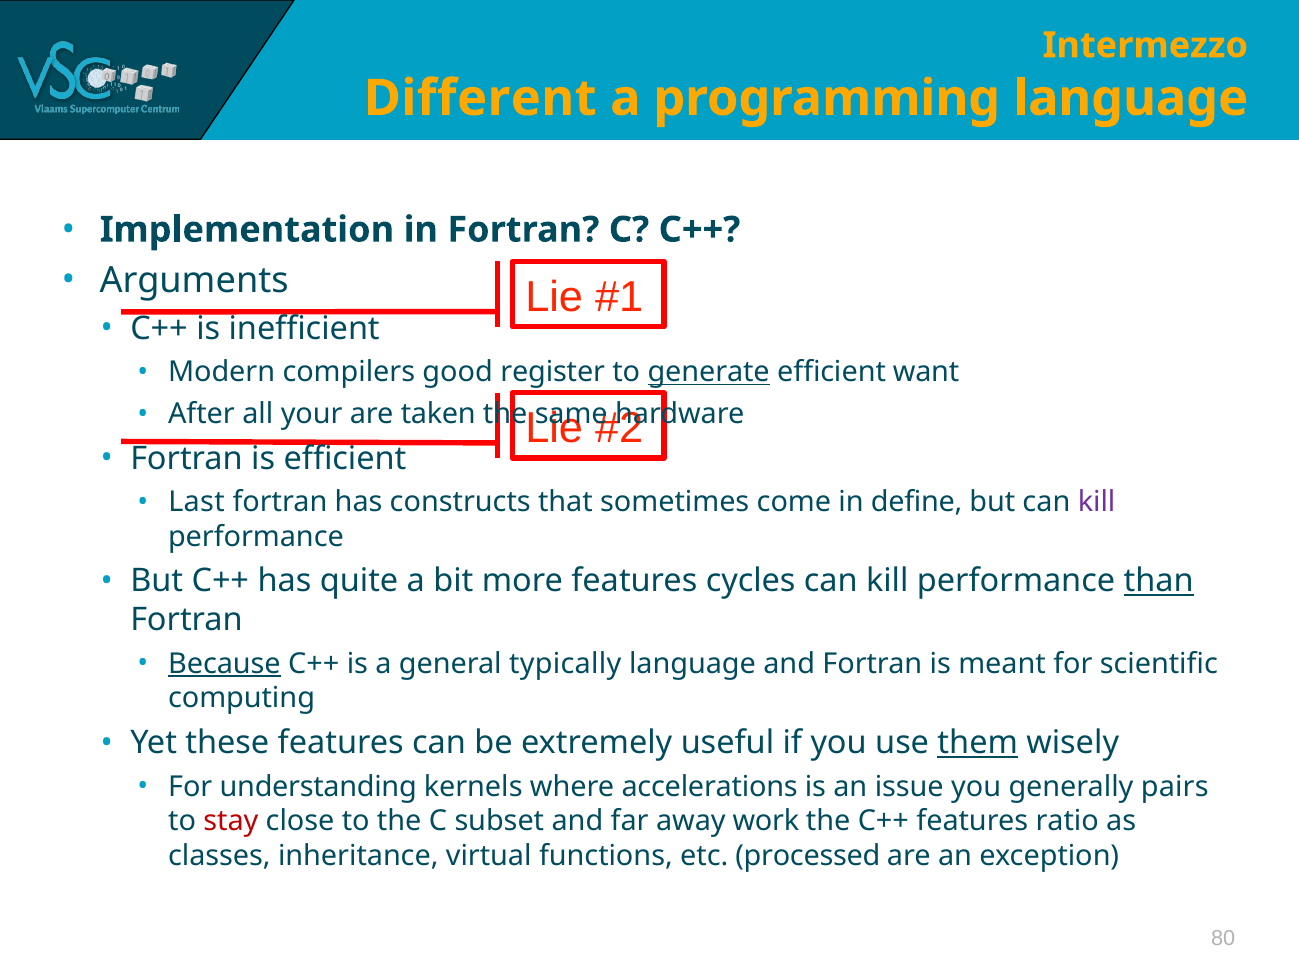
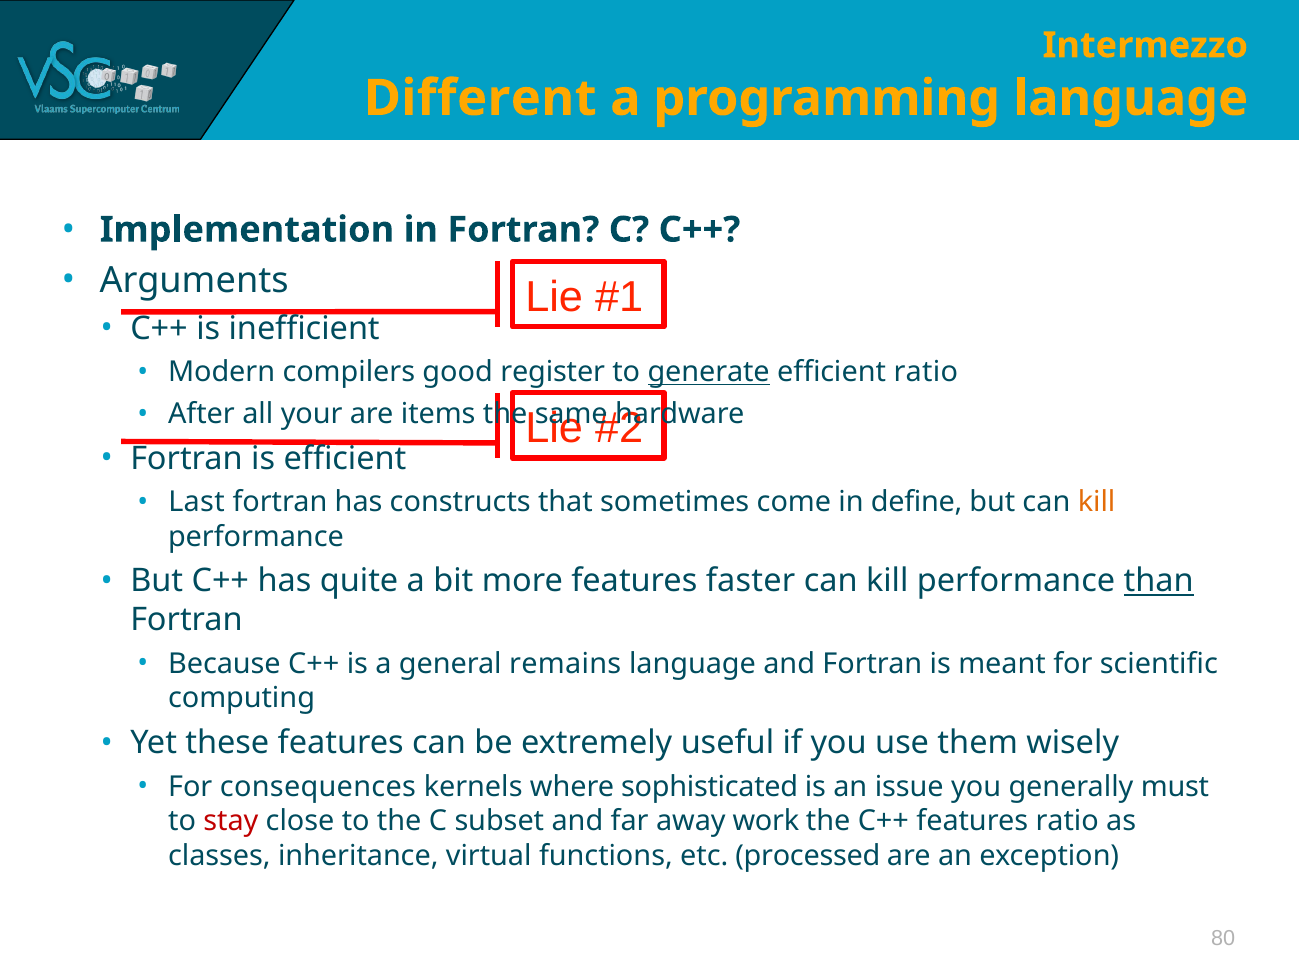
efficient want: want -> ratio
taken: taken -> items
kill at (1097, 502) colour: purple -> orange
cycles: cycles -> faster
Because underline: present -> none
typically: typically -> remains
them underline: present -> none
understanding: understanding -> consequences
accelerations: accelerations -> sophisticated
pairs: pairs -> must
